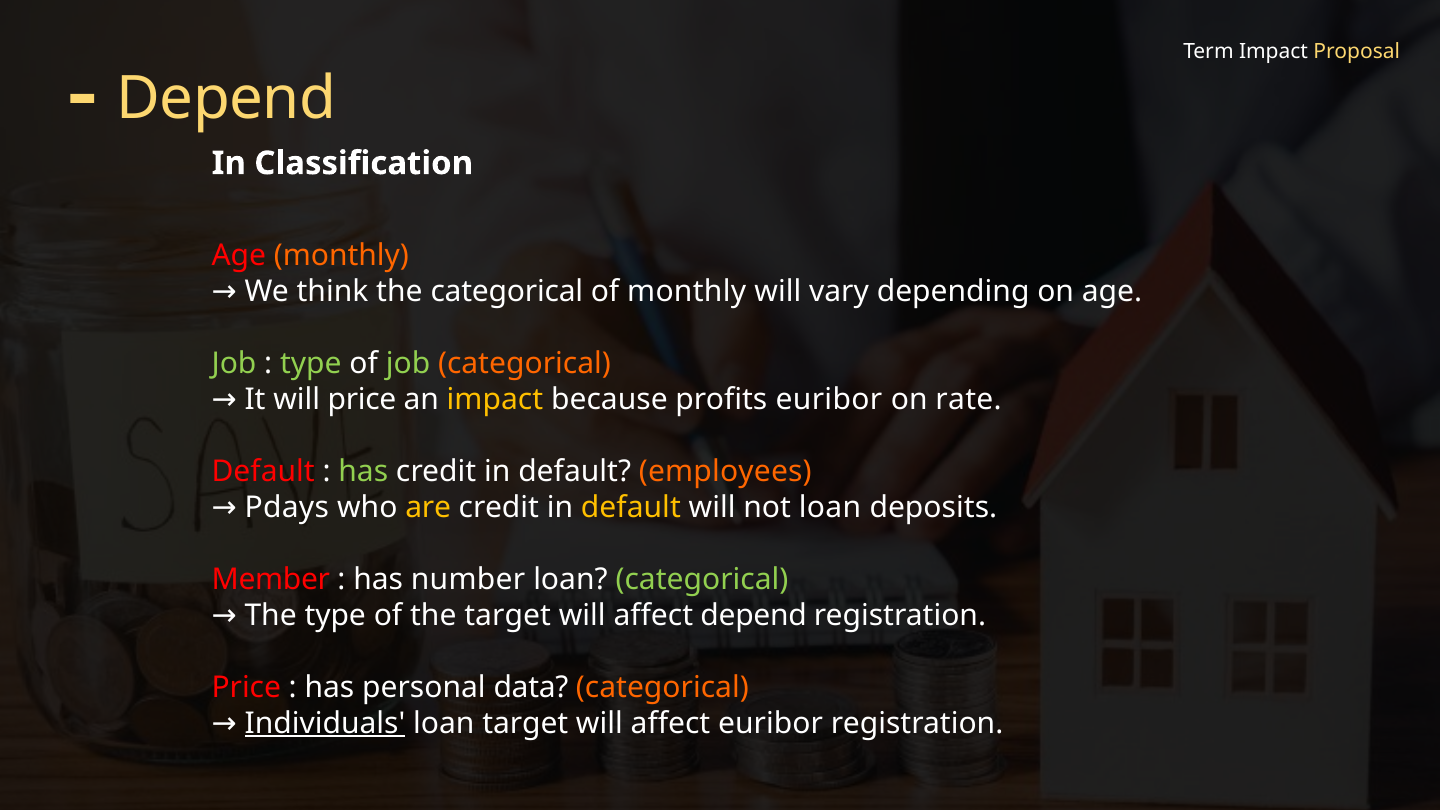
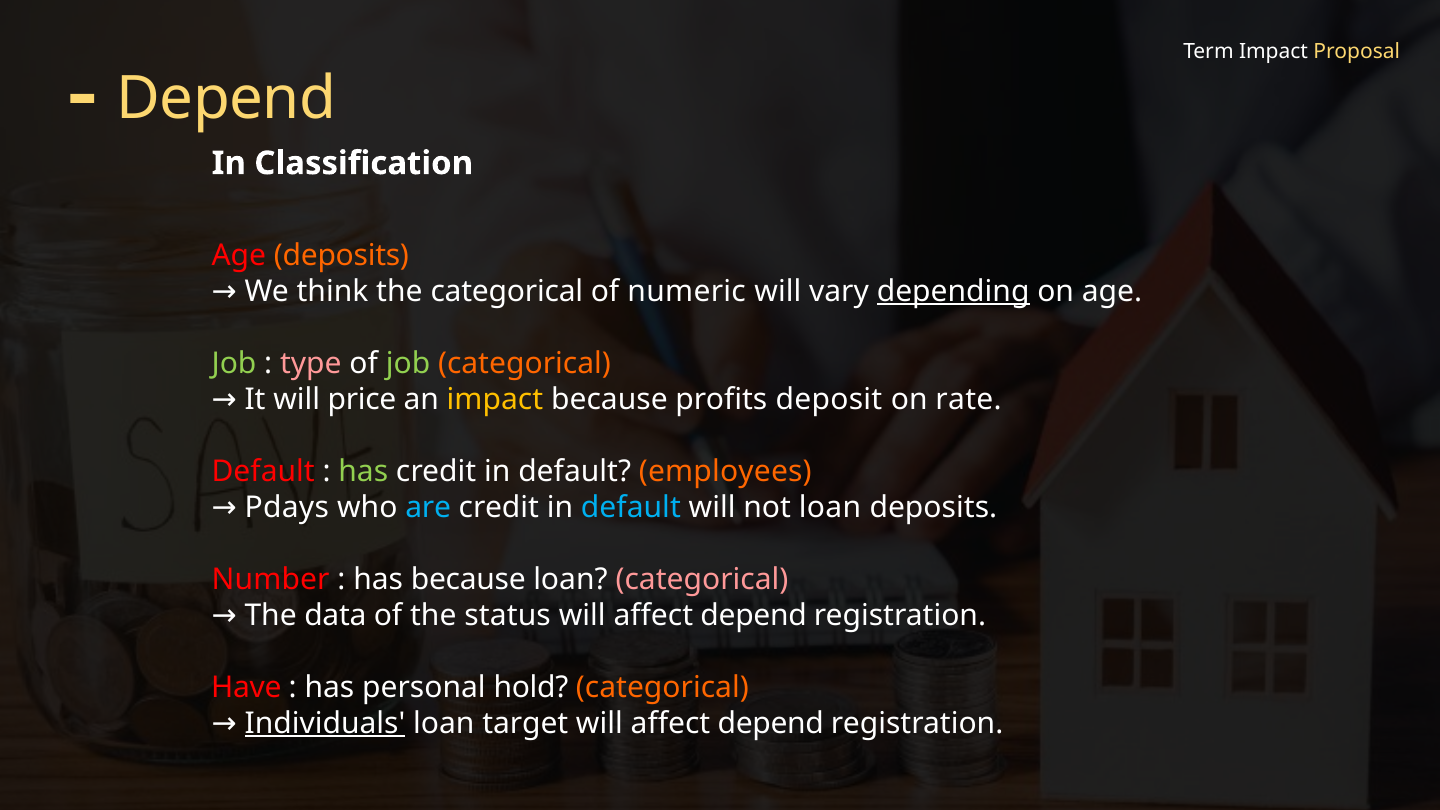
Age monthly: monthly -> deposits
of monthly: monthly -> numeric
depending underline: none -> present
type at (311, 363) colour: light green -> pink
profits euribor: euribor -> deposit
are colour: yellow -> light blue
default at (631, 507) colour: yellow -> light blue
Member: Member -> Number
has number: number -> because
categorical at (702, 579) colour: light green -> pink
The type: type -> data
the target: target -> status
Price at (246, 687): Price -> Have
data: data -> hold
euribor at (771, 723): euribor -> depend
